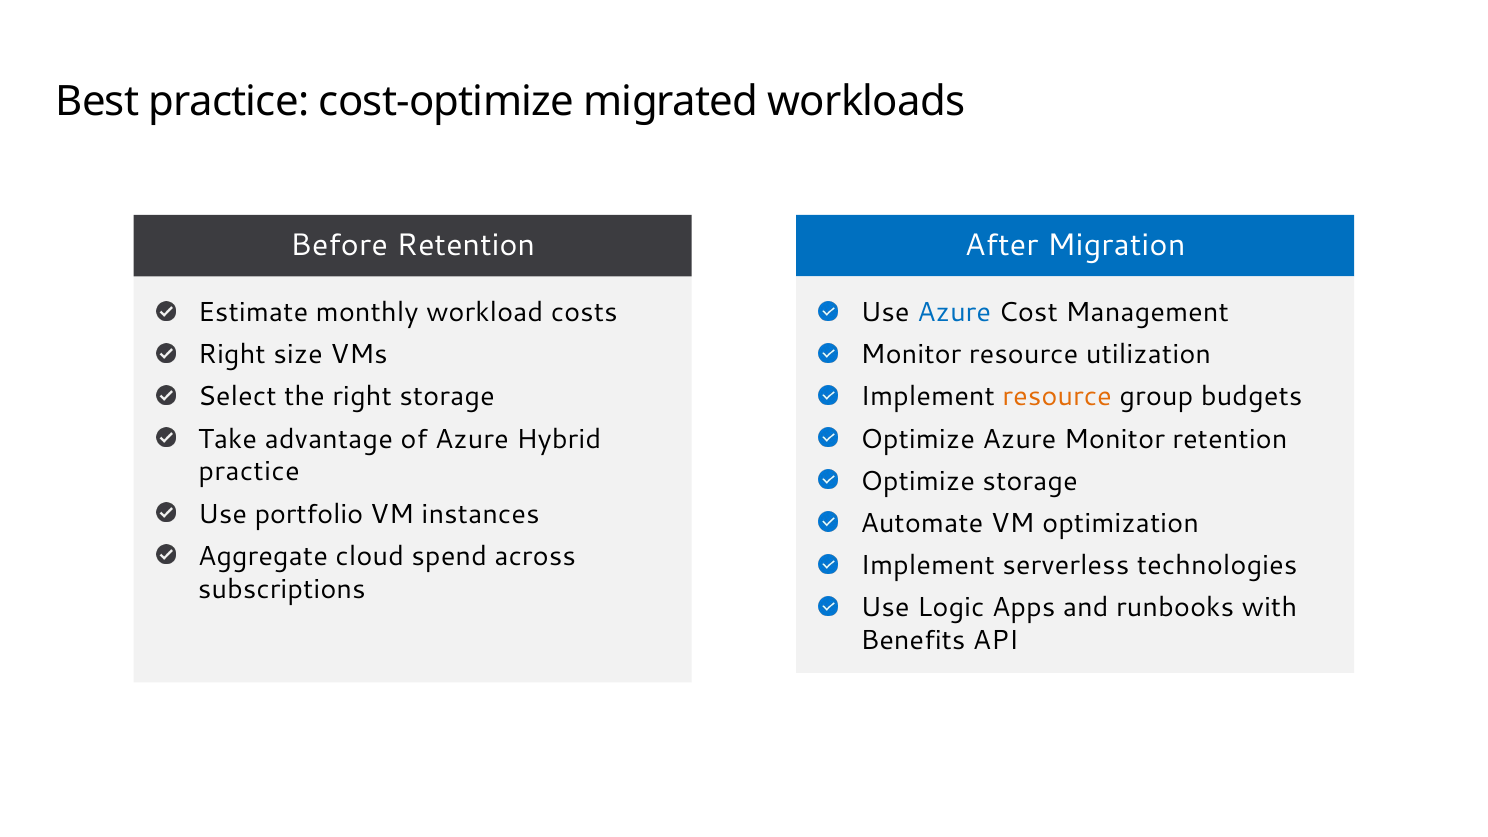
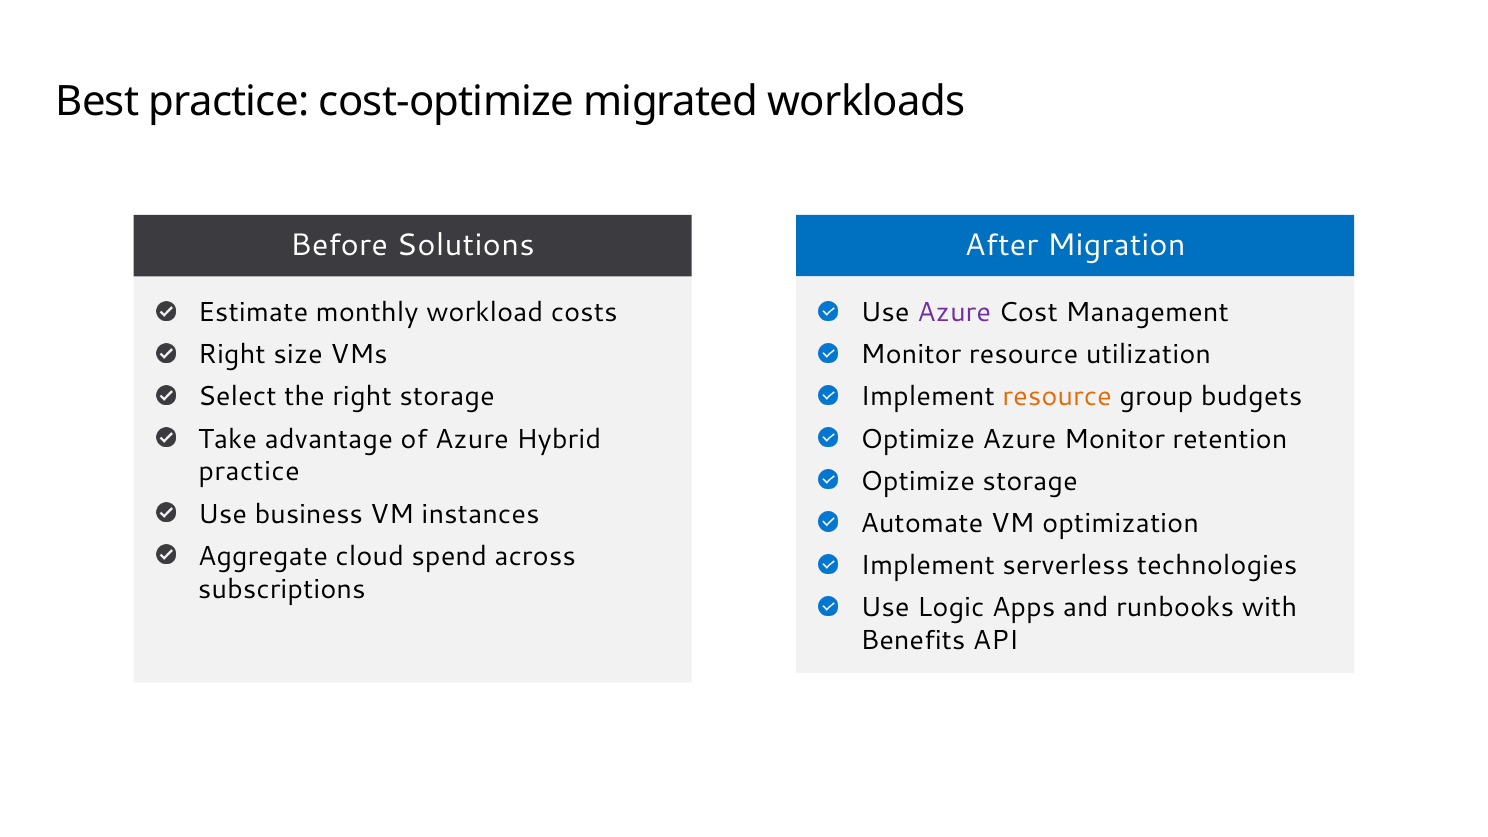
Before Retention: Retention -> Solutions
Azure at (954, 313) colour: blue -> purple
portfolio: portfolio -> business
